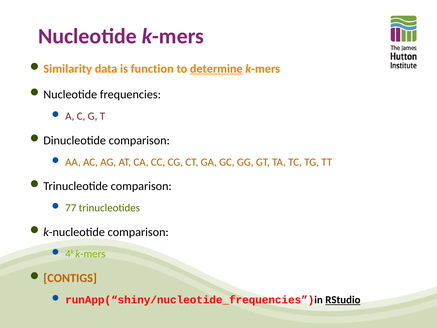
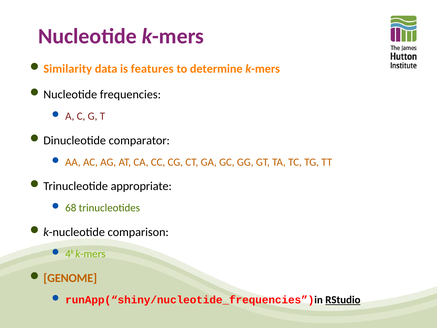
function: function -> features
determine underline: present -> none
Dinucleotide comparison: comparison -> comparator
Trinucleotide comparison: comparison -> appropriate
77: 77 -> 68
CONTIGS: CONTIGS -> GENOME
